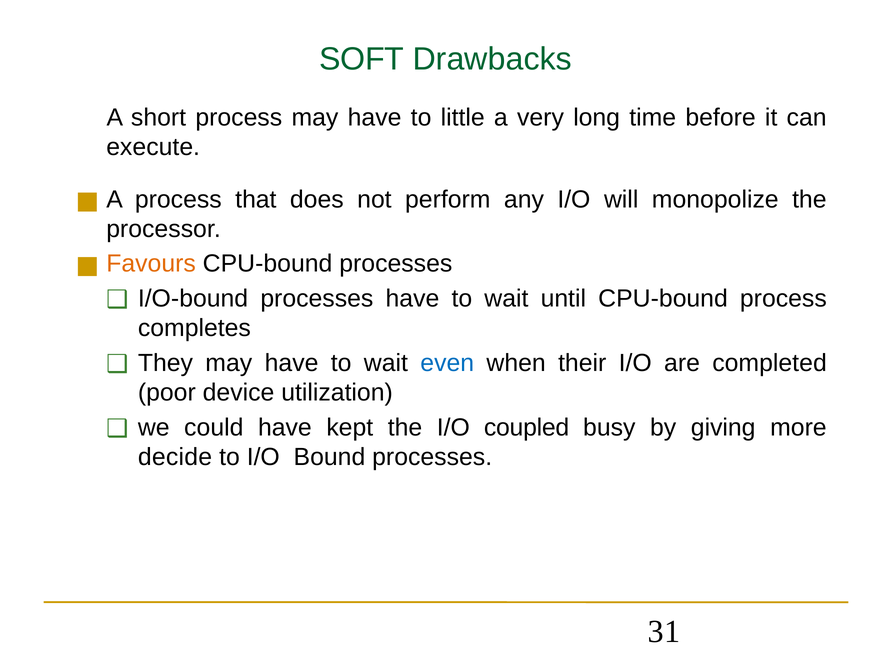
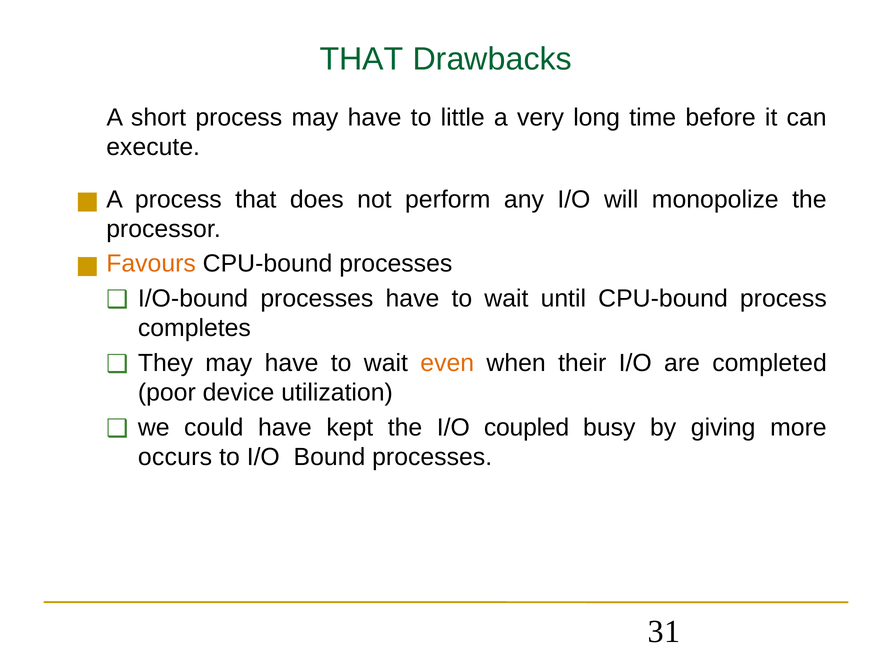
SOFT at (362, 59): SOFT -> THAT
even colour: blue -> orange
decide: decide -> occurs
